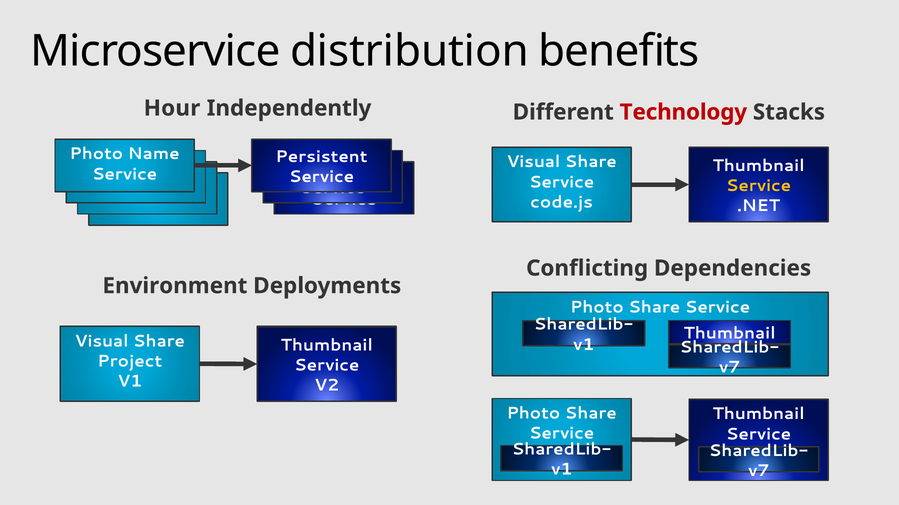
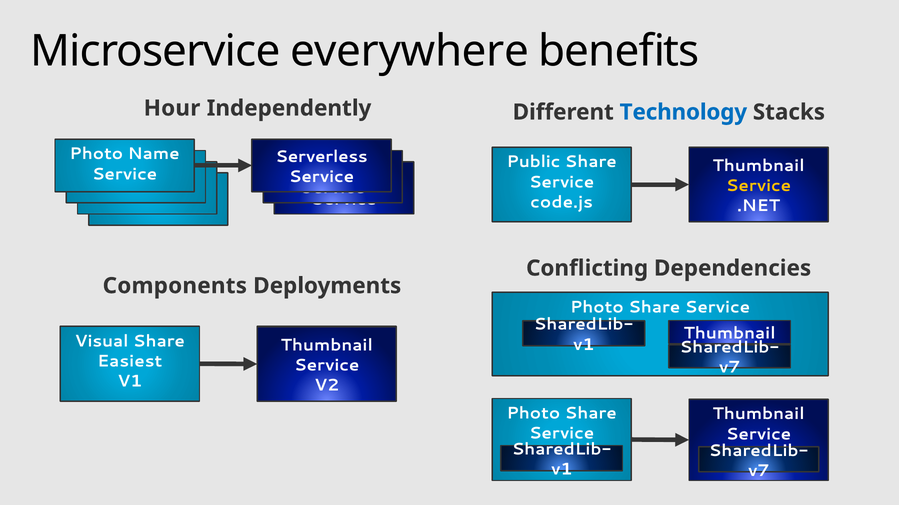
distribution: distribution -> everywhere
Technology colour: red -> blue
Persistent: Persistent -> Serverless
Visual at (533, 162): Visual -> Public
Environment: Environment -> Components
Project: Project -> Easiest
